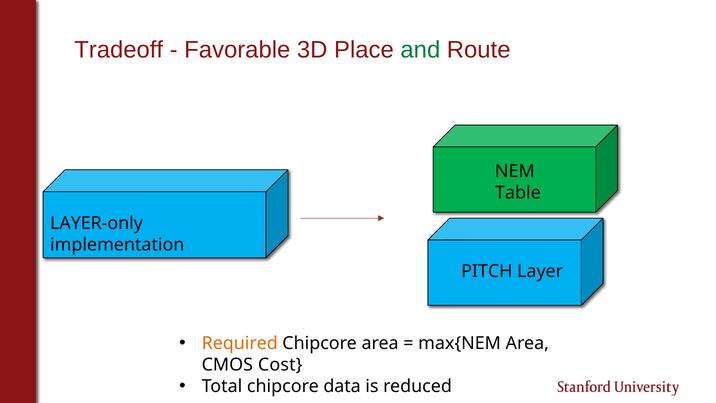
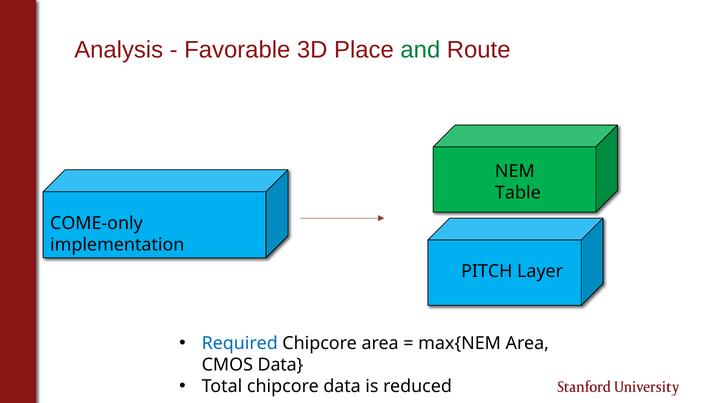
Tradeoff: Tradeoff -> Analysis
LAYER-only: LAYER-only -> COME-only
Required colour: orange -> blue
CMOS Cost: Cost -> Data
